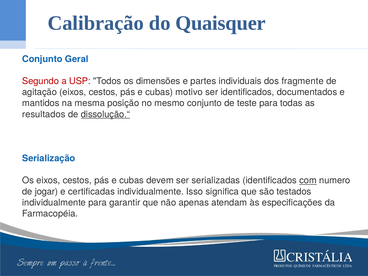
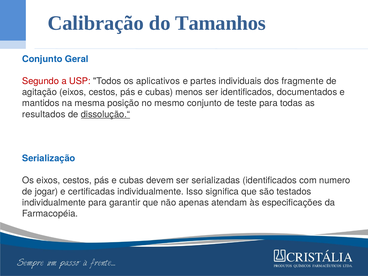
Quaisquer: Quaisquer -> Tamanhos
dimensões: dimensões -> aplicativos
motivo: motivo -> menos
com underline: present -> none
